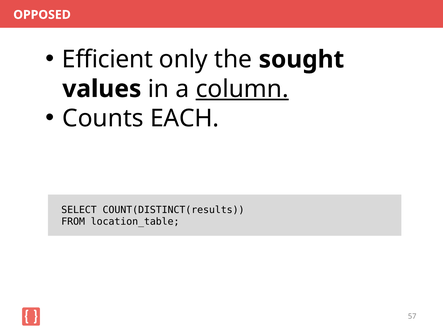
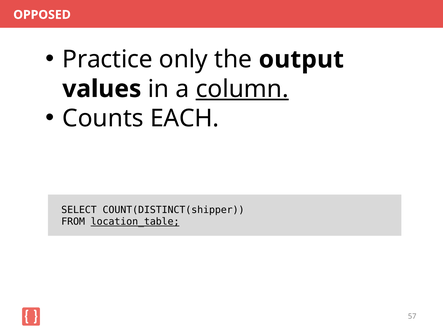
Efficient: Efficient -> Practice
sought: sought -> output
COUNT(DISTINCT(results: COUNT(DISTINCT(results -> COUNT(DISTINCT(shipper
location_table underline: none -> present
